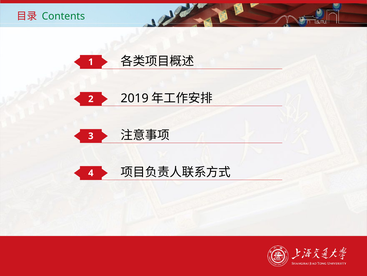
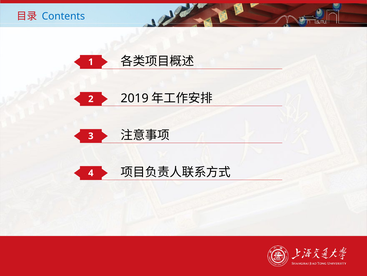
Contents colour: green -> blue
